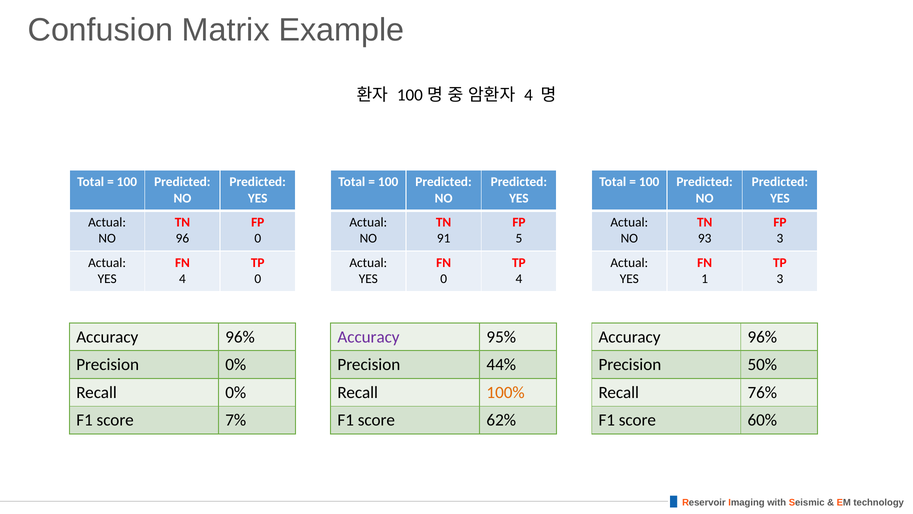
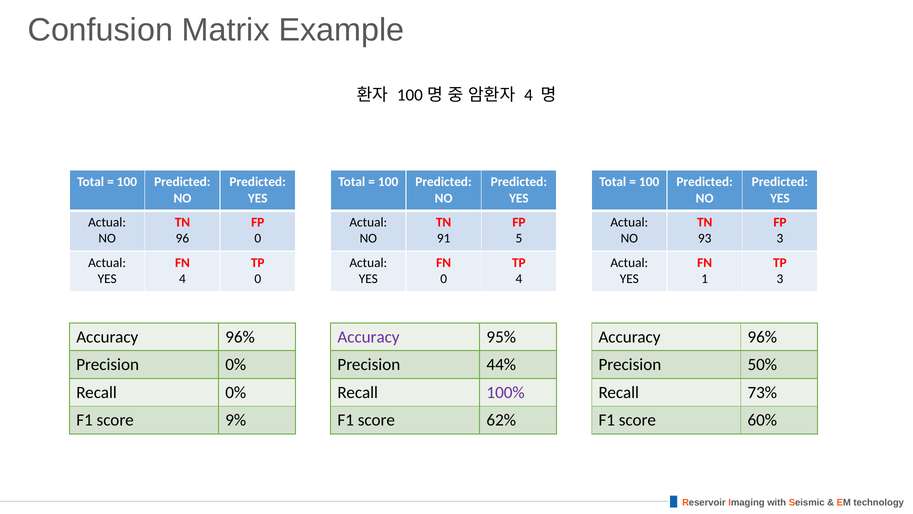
100% colour: orange -> purple
76%: 76% -> 73%
7%: 7% -> 9%
